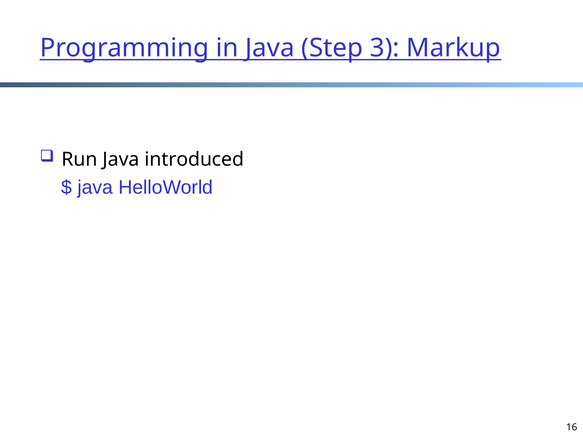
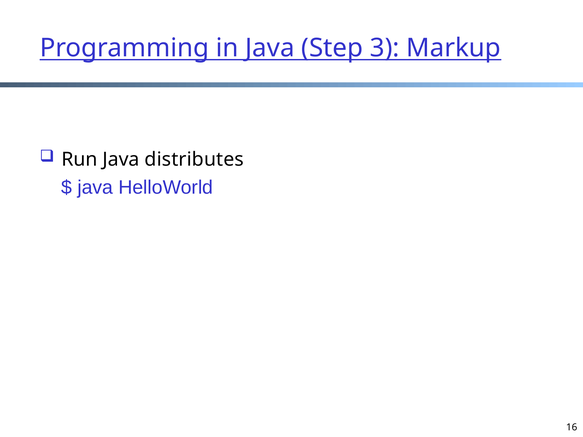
introduced: introduced -> distributes
